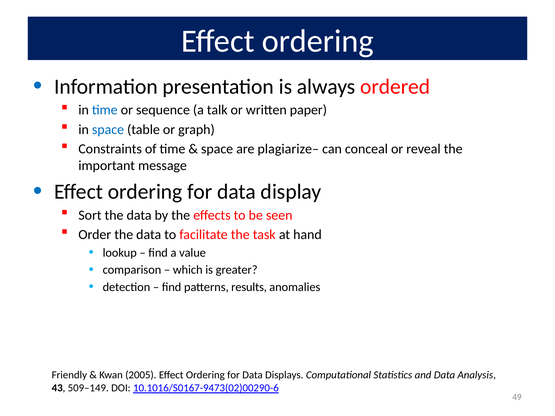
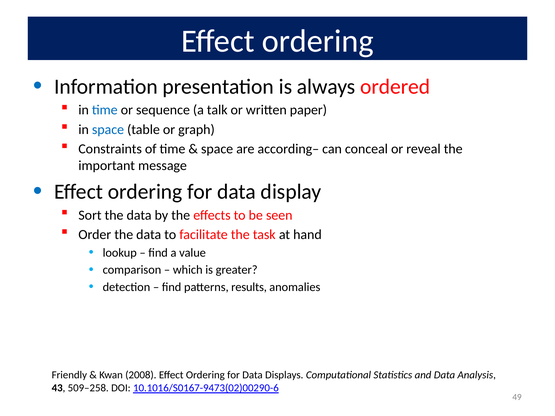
plagiarize–: plagiarize– -> according–
2005: 2005 -> 2008
509–149: 509–149 -> 509–258
